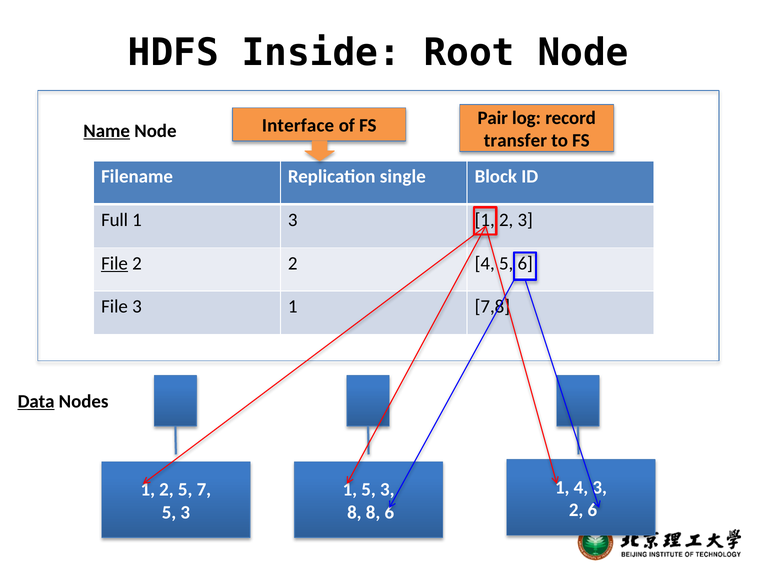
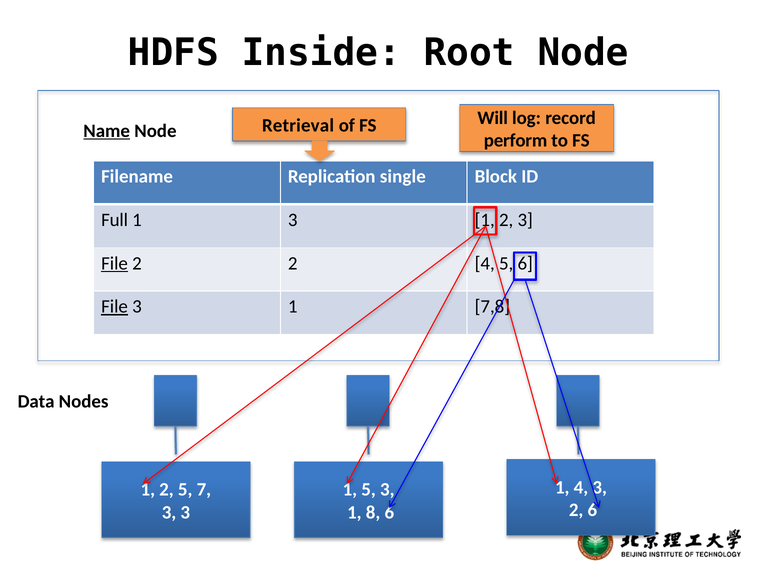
Interface: Interface -> Retrieval
Pair: Pair -> Will
transfer: transfer -> perform
File at (115, 307) underline: none -> present
Data underline: present -> none
5 at (169, 512): 5 -> 3
8 at (354, 512): 8 -> 1
